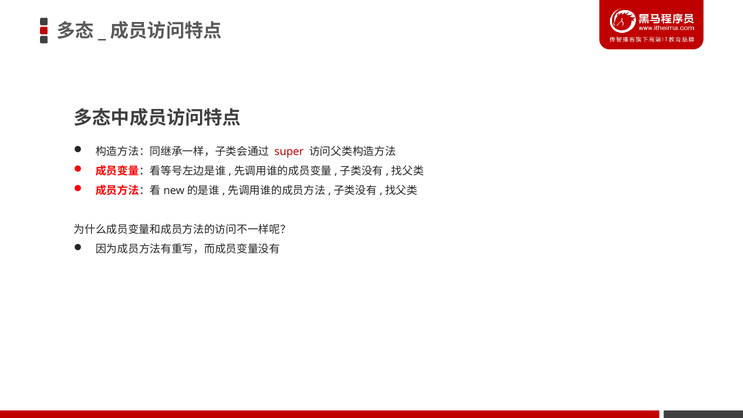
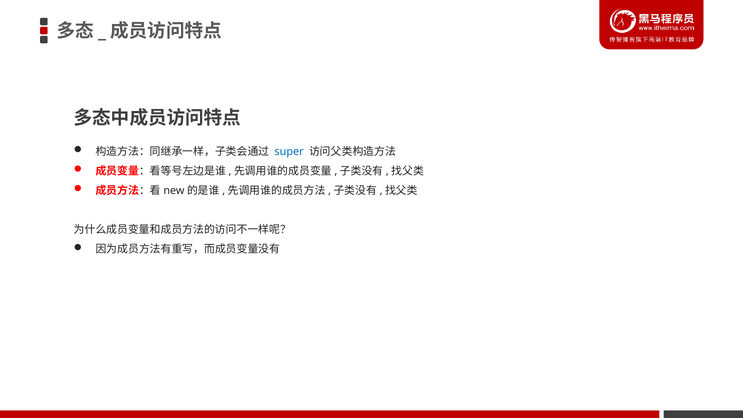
super colour: red -> blue
